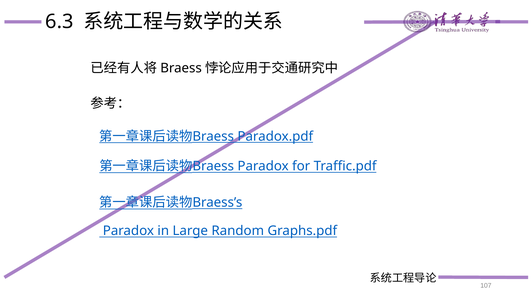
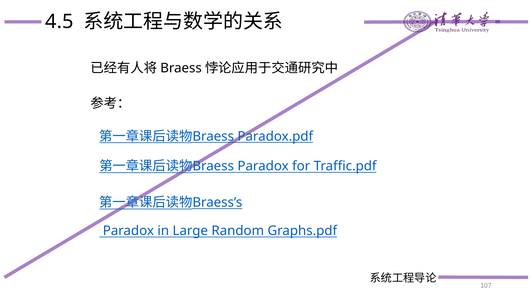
6.3: 6.3 -> 4.5
